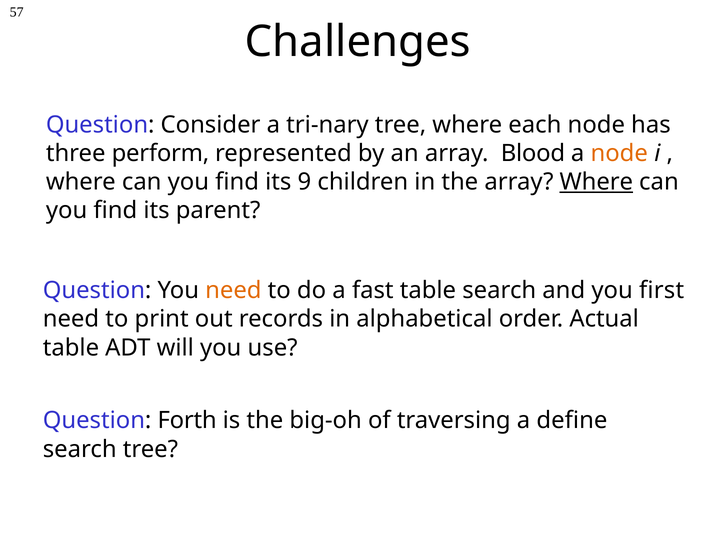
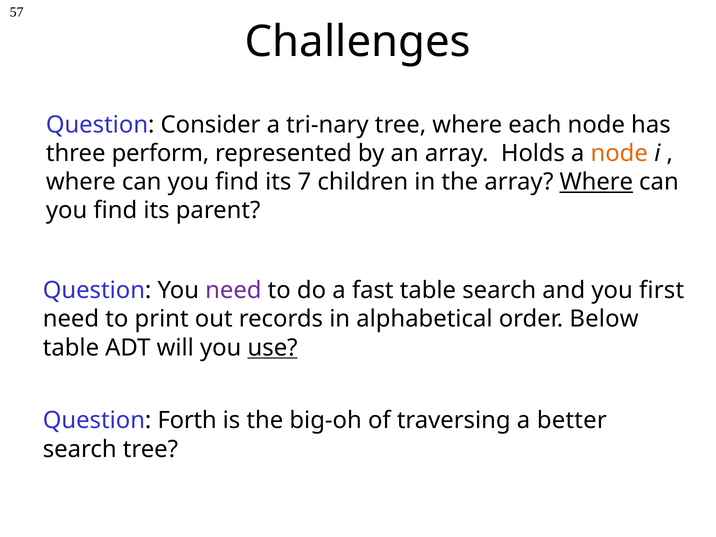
Blood: Blood -> Holds
9: 9 -> 7
need at (233, 290) colour: orange -> purple
Actual: Actual -> Below
use underline: none -> present
define: define -> better
